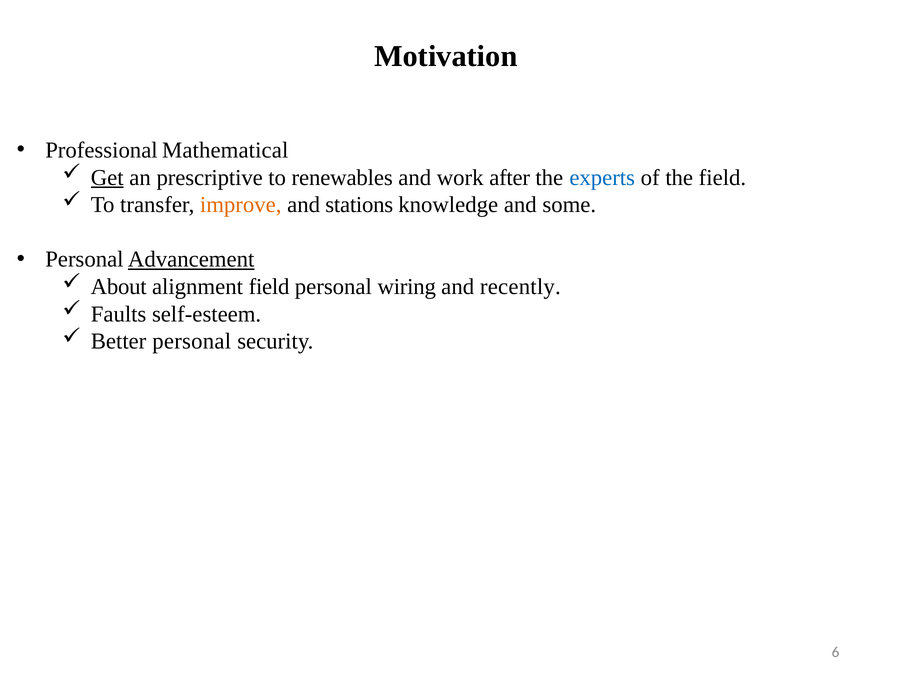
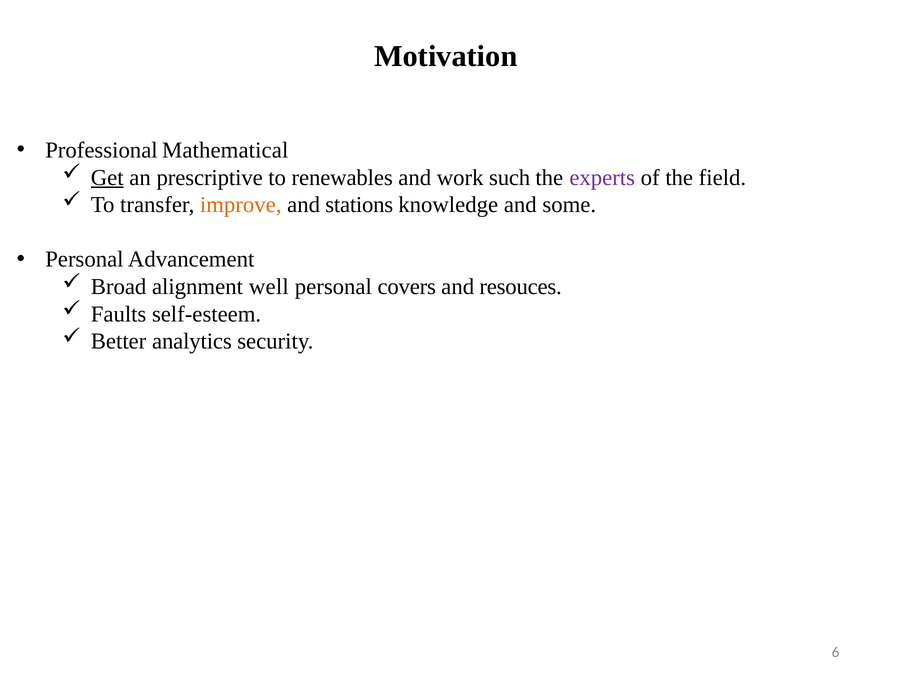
after: after -> such
experts colour: blue -> purple
Advancement underline: present -> none
About: About -> Broad
alignment field: field -> well
wiring: wiring -> covers
recently: recently -> resouces
Better personal: personal -> analytics
